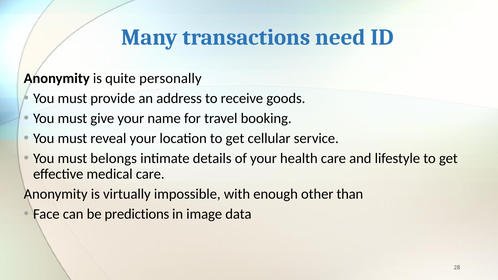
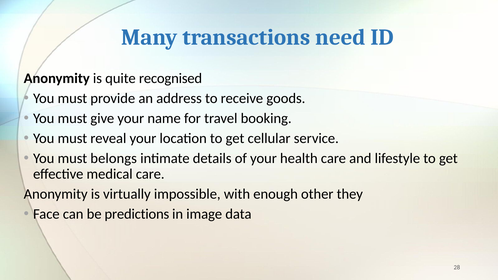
personally: personally -> recognised
than: than -> they
